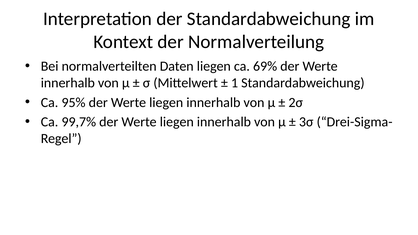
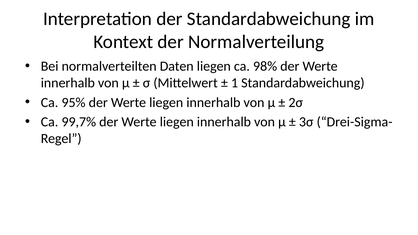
69%: 69% -> 98%
